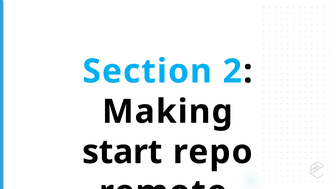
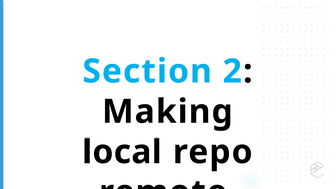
start: start -> local
